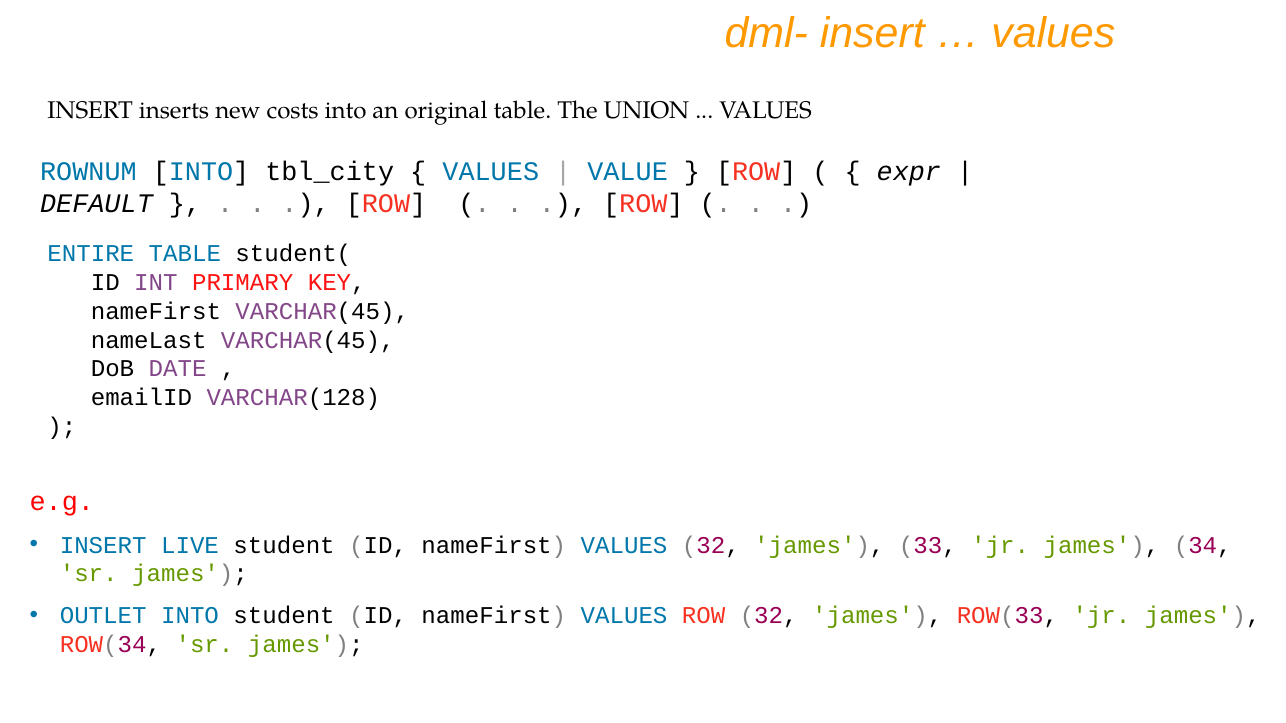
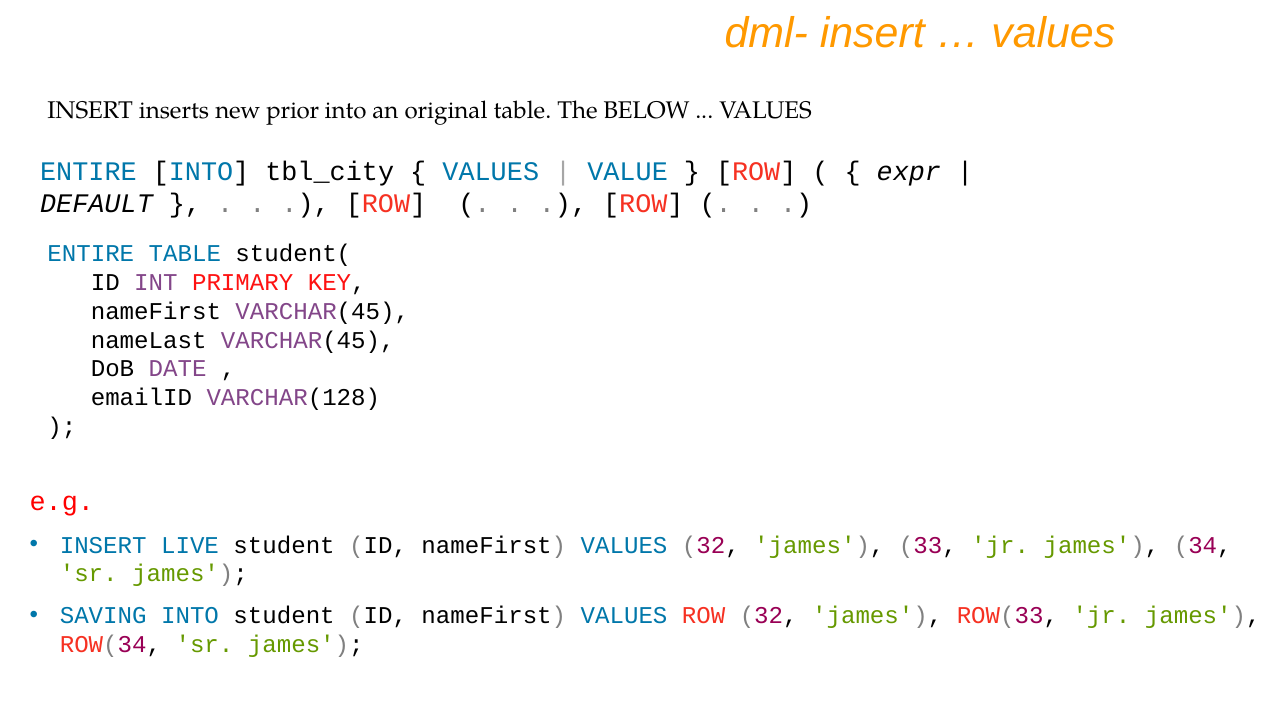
costs: costs -> prior
UNION: UNION -> BELOW
ROWNUM at (88, 172): ROWNUM -> ENTIRE
OUTLET: OUTLET -> SAVING
